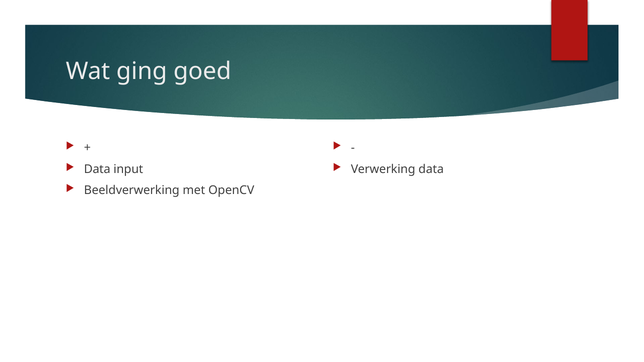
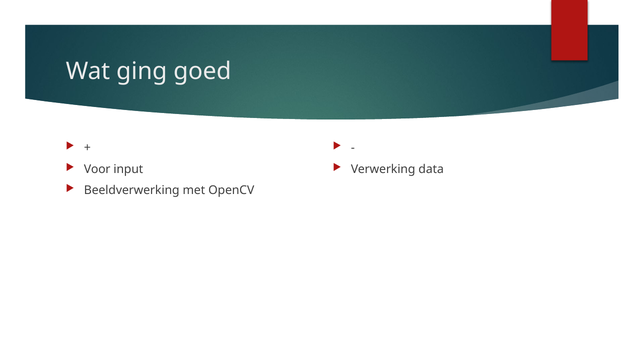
Data at (97, 169): Data -> Voor
